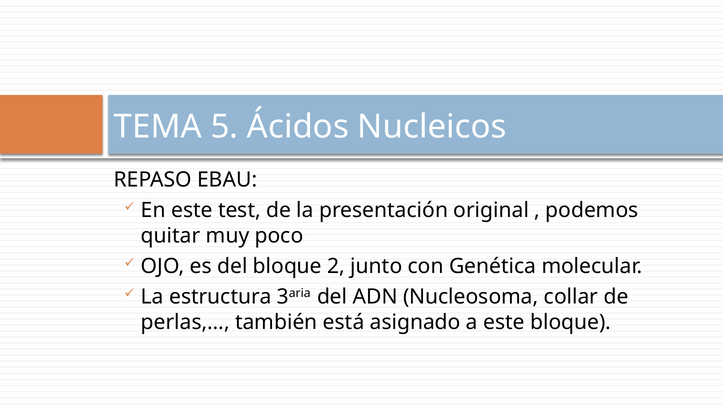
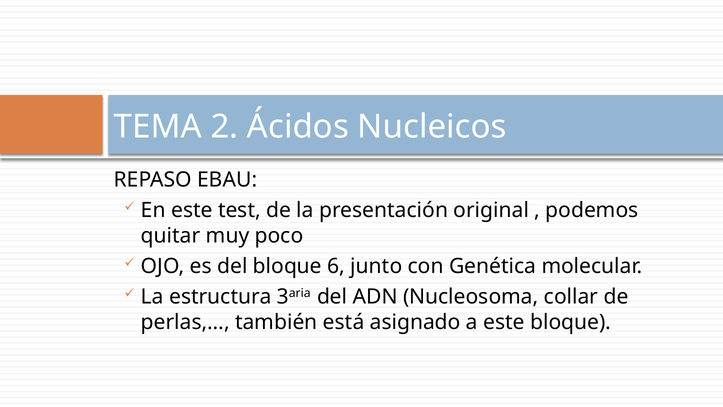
5: 5 -> 2
2: 2 -> 6
